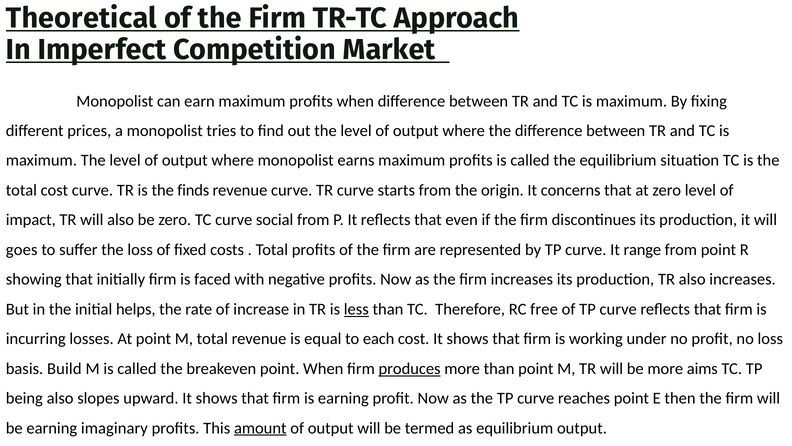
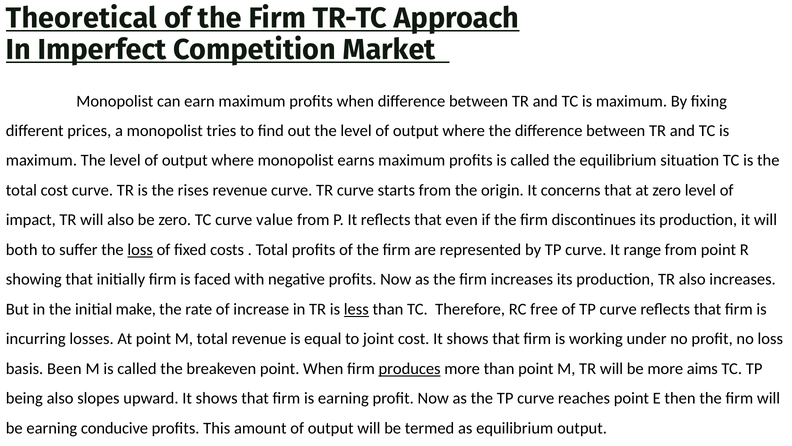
finds: finds -> rises
social: social -> value
goes: goes -> both
loss at (140, 249) underline: none -> present
helps: helps -> make
each: each -> joint
Build: Build -> Been
imaginary: imaginary -> conducive
amount underline: present -> none
